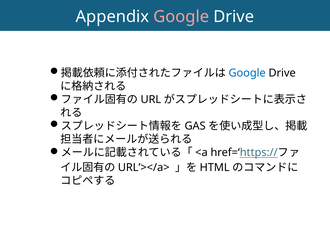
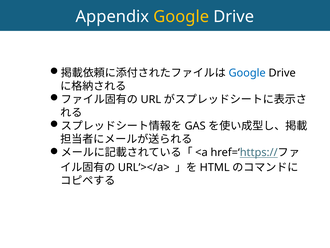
Google at (181, 17) colour: pink -> yellow
